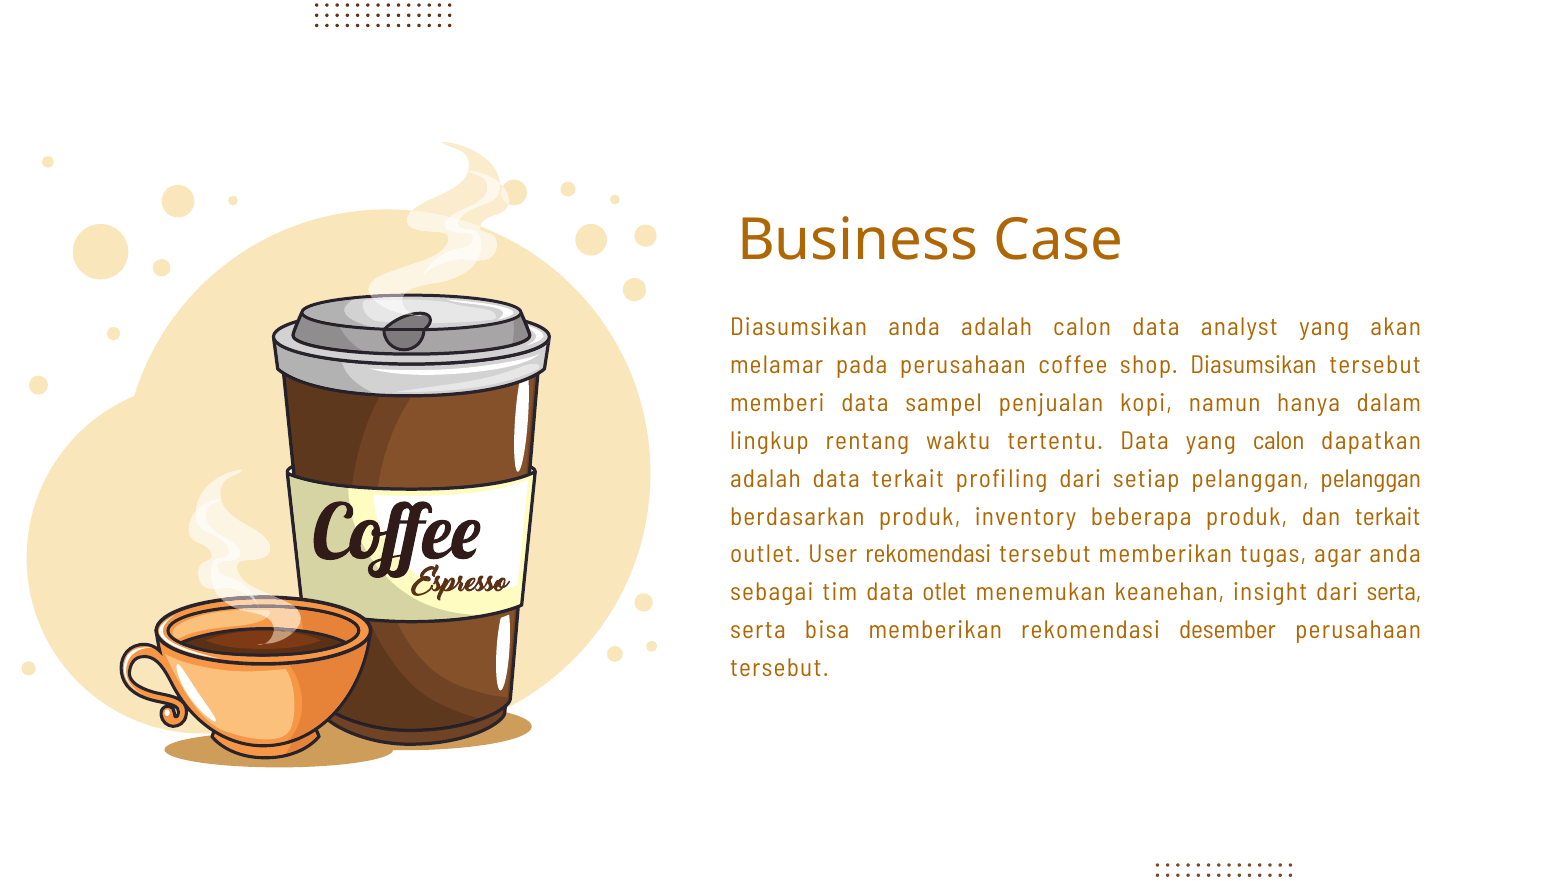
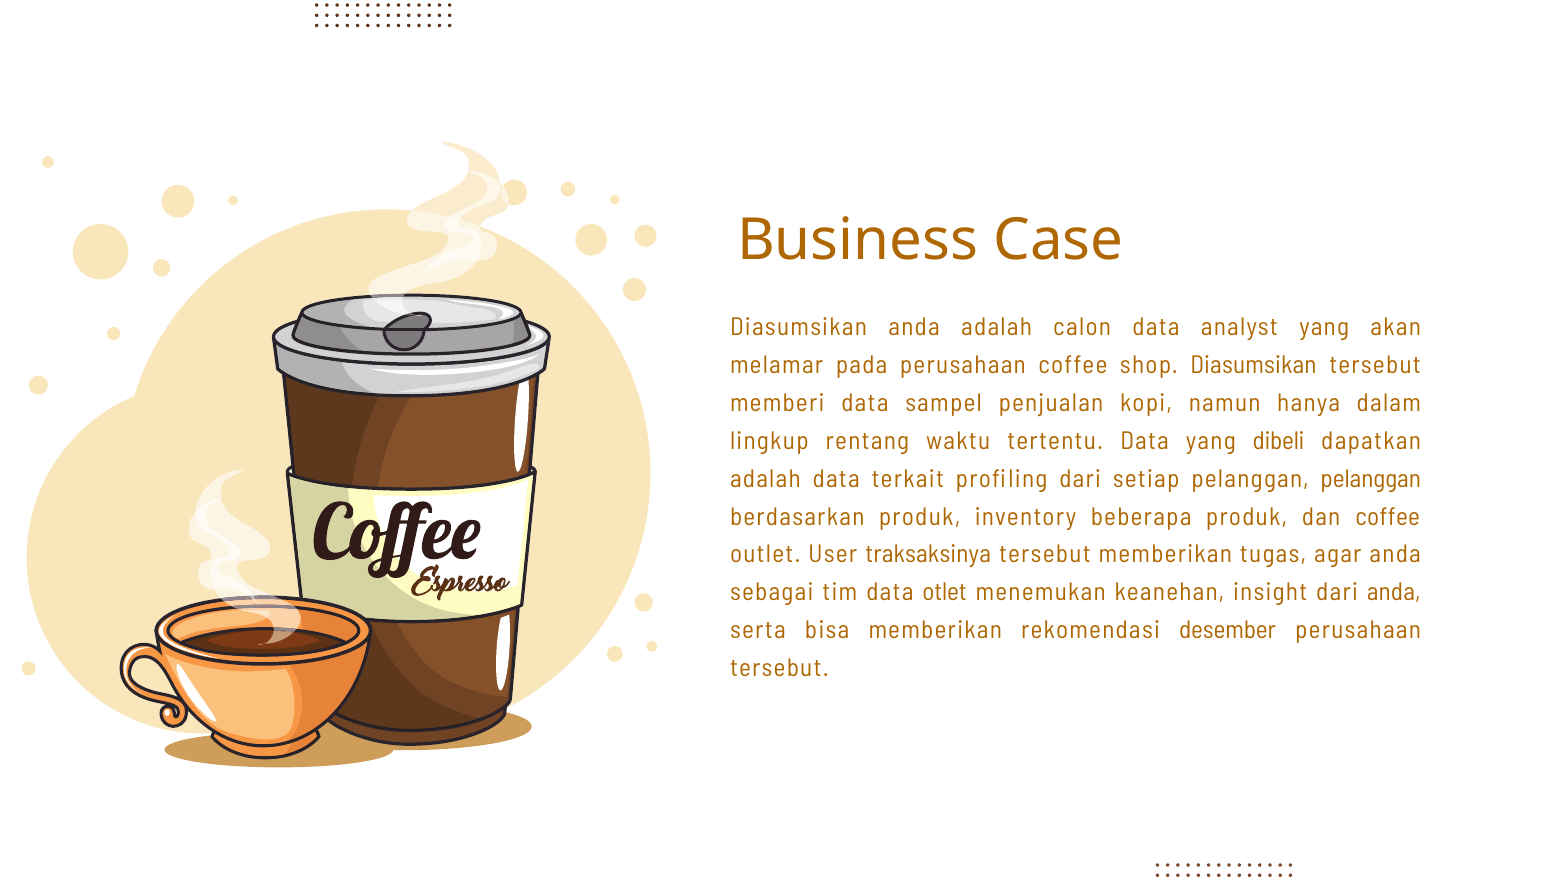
yang calon: calon -> dibeli
dan terkait: terkait -> coffee
User rekomendasi: rekomendasi -> traksaksinya
dari serta: serta -> anda
